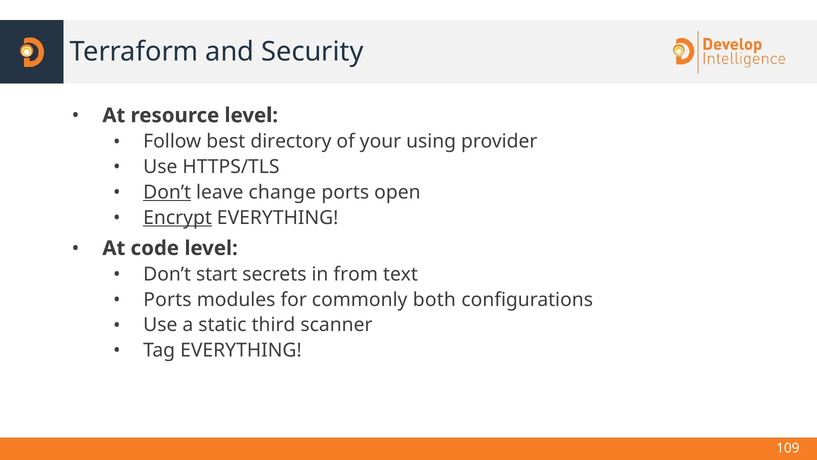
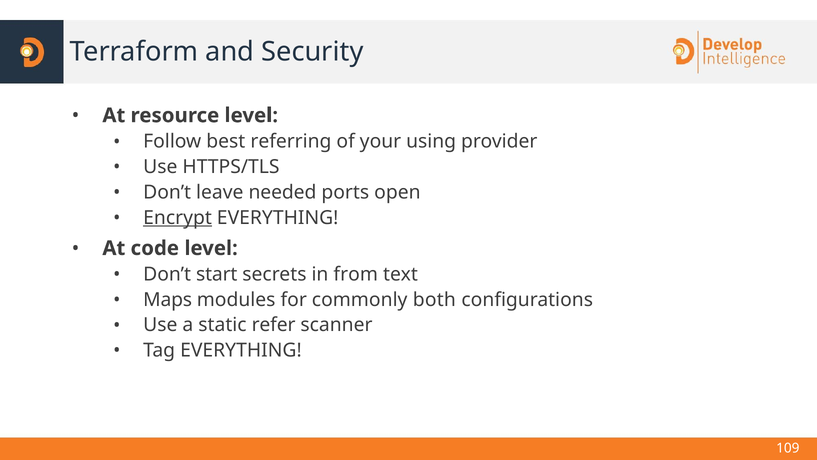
directory: directory -> referring
Don’t at (167, 192) underline: present -> none
change: change -> needed
Ports at (167, 299): Ports -> Maps
third: third -> refer
